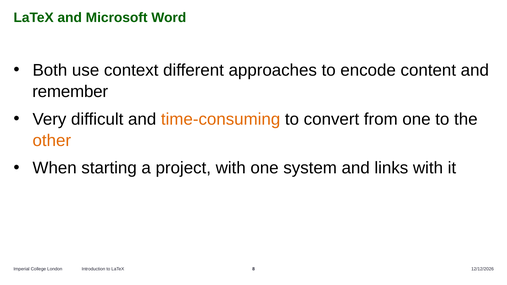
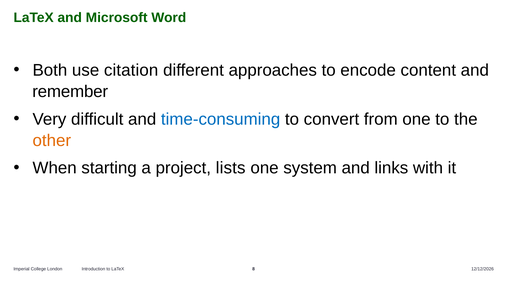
context: context -> citation
time-consuming colour: orange -> blue
project with: with -> lists
